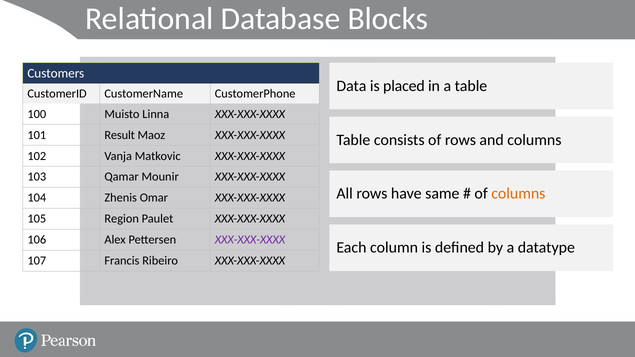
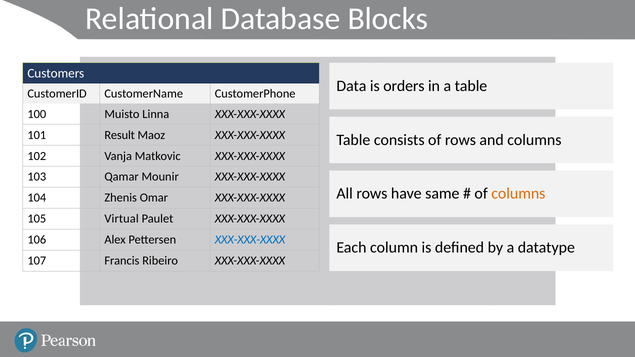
placed: placed -> orders
Region: Region -> Virtual
XXX-XXX-XXXX at (250, 240) colour: purple -> blue
